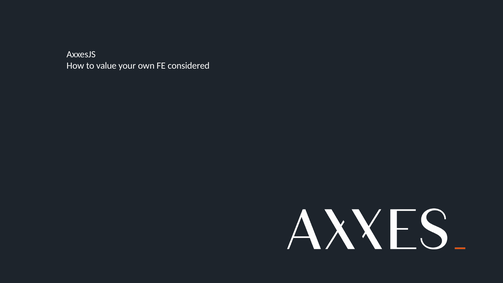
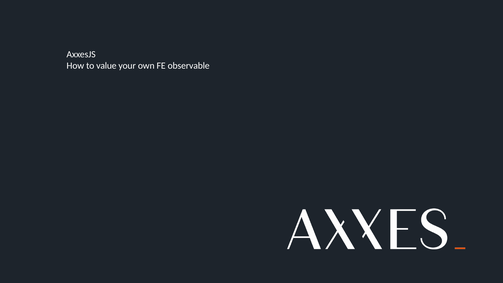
considered: considered -> observable
